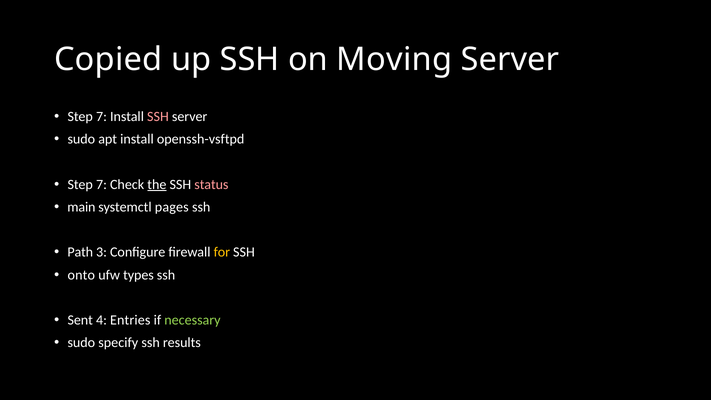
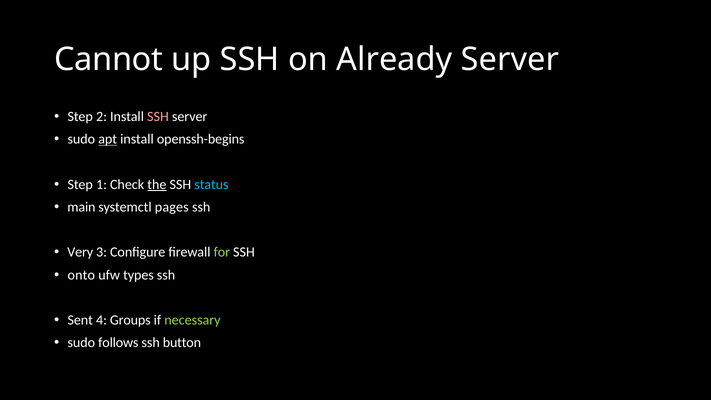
Copied: Copied -> Cannot
Moving: Moving -> Already
7 at (101, 117): 7 -> 2
apt underline: none -> present
openssh-vsftpd: openssh-vsftpd -> openssh-begins
7 at (101, 184): 7 -> 1
status colour: pink -> light blue
Path: Path -> Very
for colour: yellow -> light green
Entries: Entries -> Groups
specify: specify -> follows
results: results -> button
